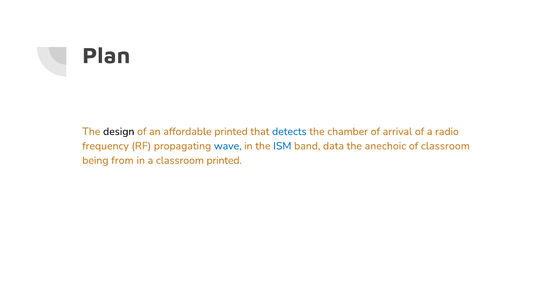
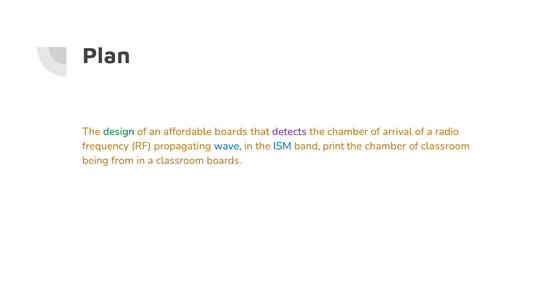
design colour: black -> green
affordable printed: printed -> boards
detects colour: blue -> purple
data: data -> print
anechoic at (385, 146): anechoic -> chamber
classroom printed: printed -> boards
